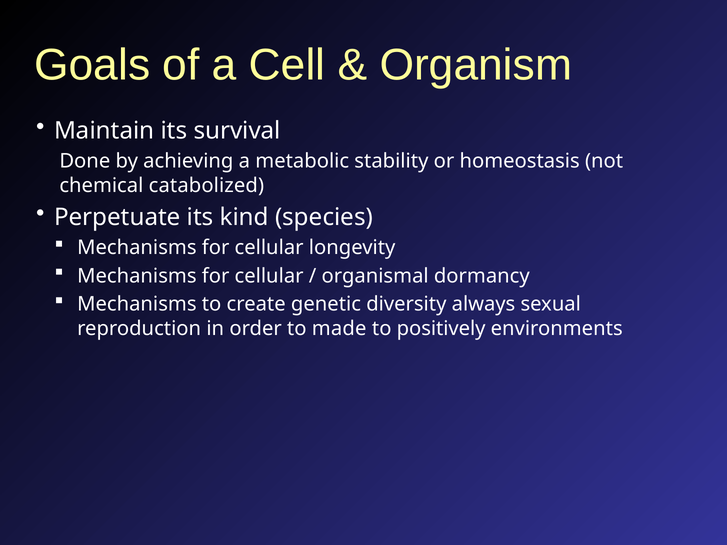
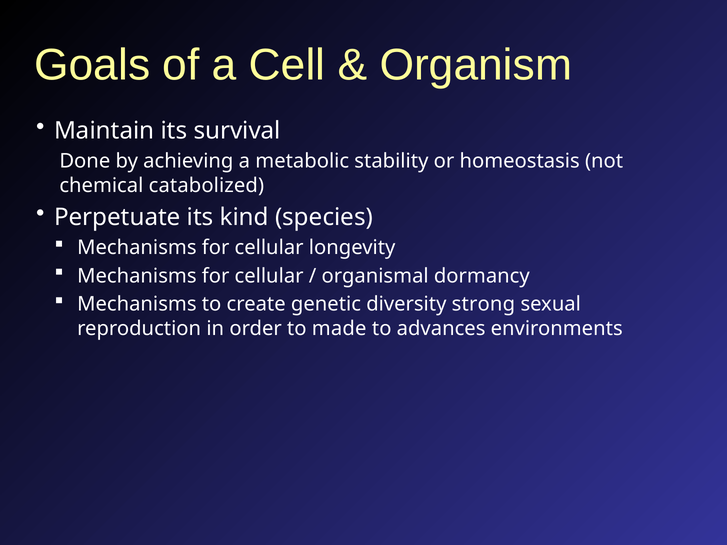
always: always -> strong
positively: positively -> advances
